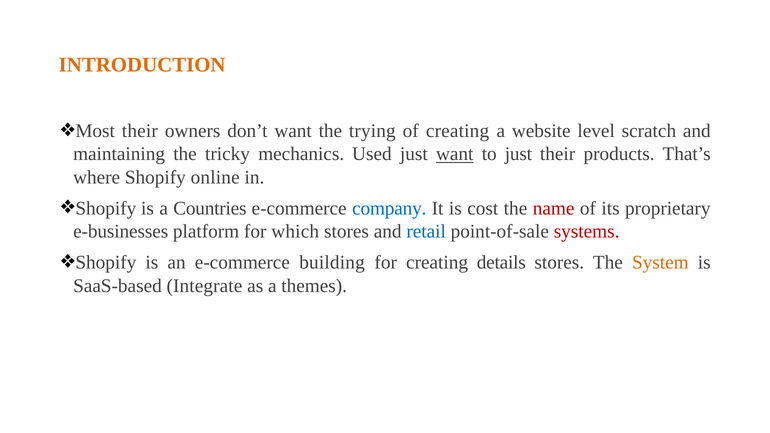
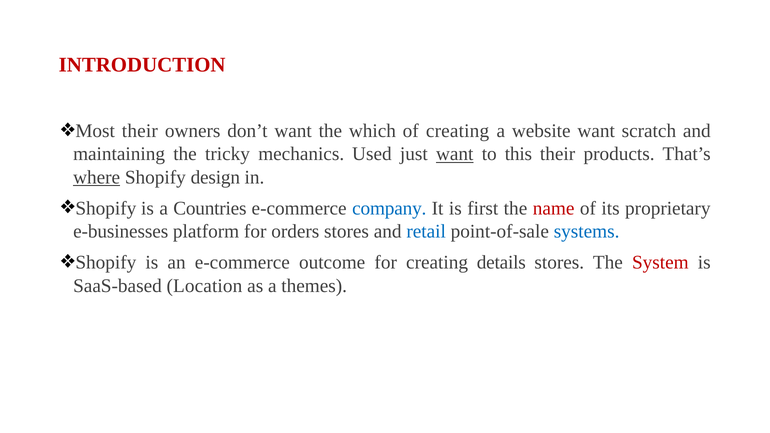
INTRODUCTION colour: orange -> red
trying: trying -> which
website level: level -> want
to just: just -> this
where underline: none -> present
online: online -> design
cost: cost -> first
which: which -> orders
systems colour: red -> blue
building: building -> outcome
System colour: orange -> red
Integrate: Integrate -> Location
